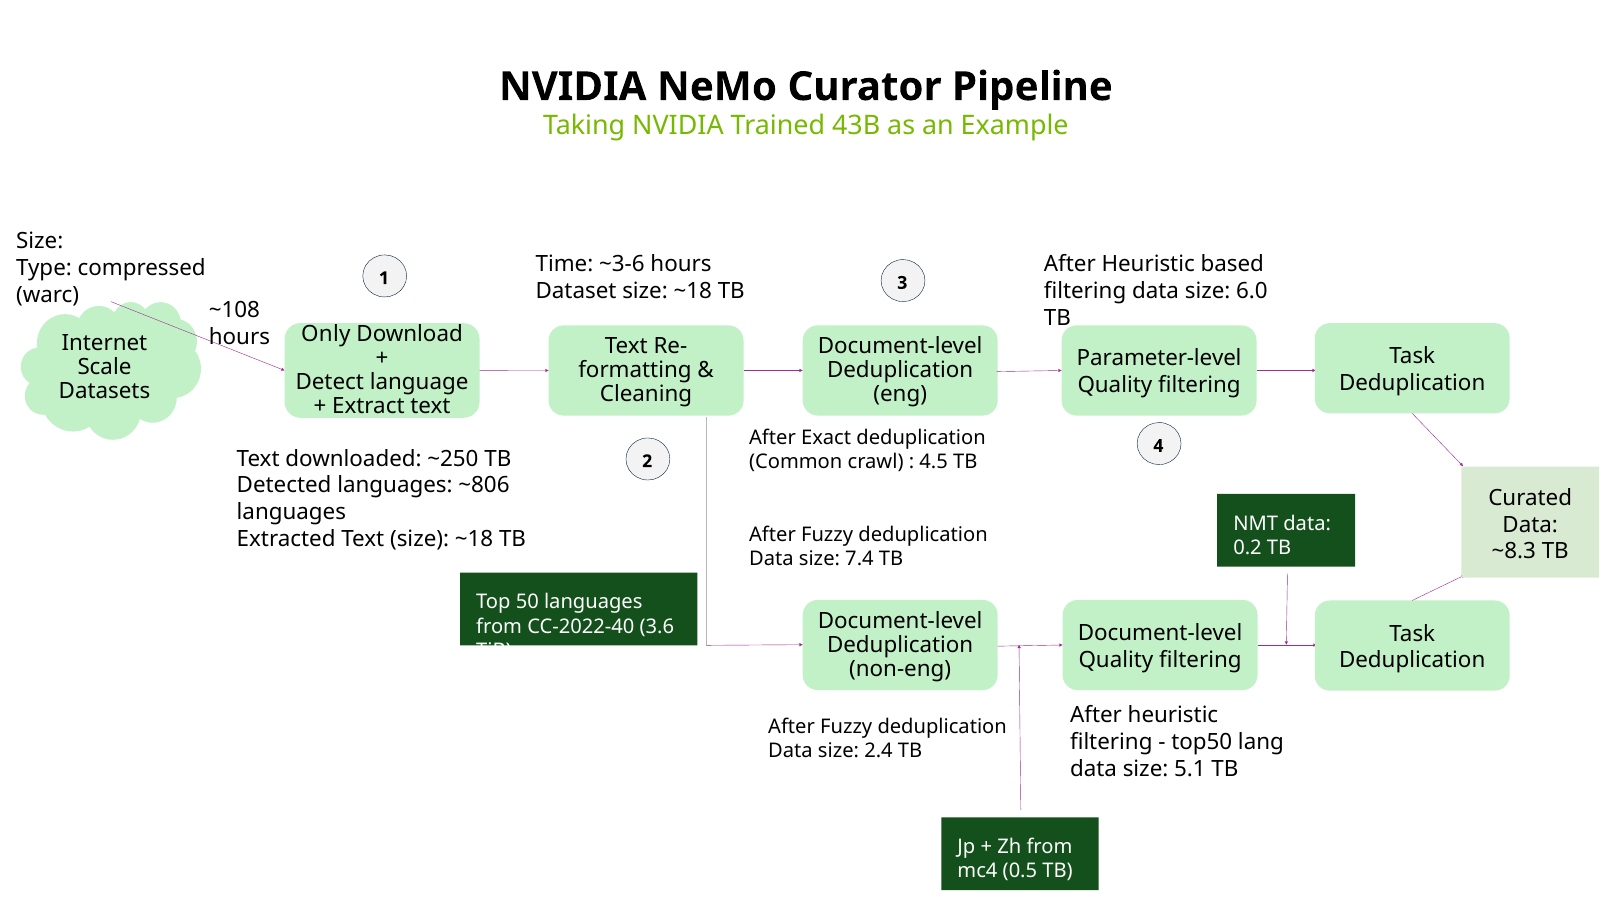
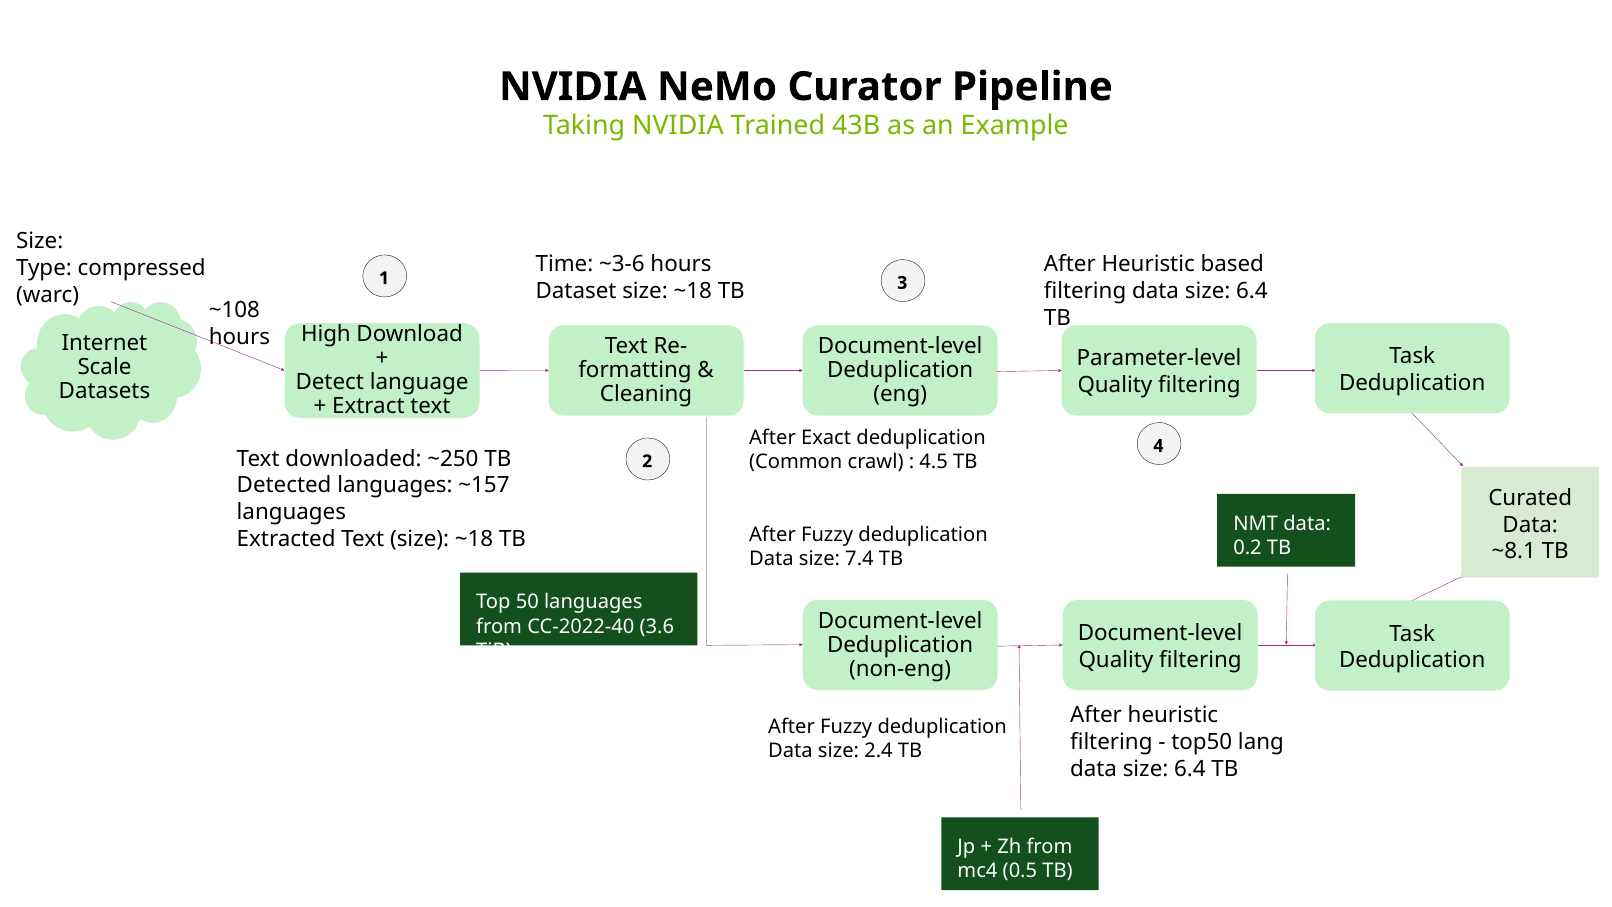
filtering data size 6.0: 6.0 -> 6.4
Only: Only -> High
~806: ~806 -> ~157
~8.3: ~8.3 -> ~8.1
5.1 at (1190, 769): 5.1 -> 6.4
